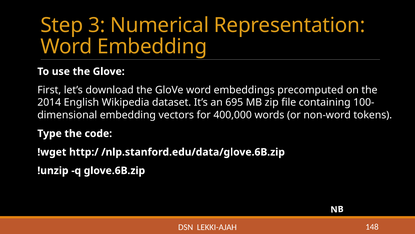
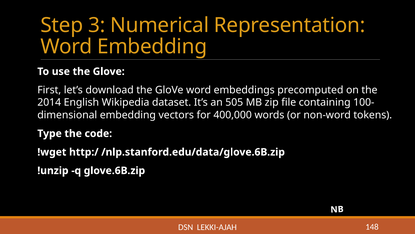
695: 695 -> 505
